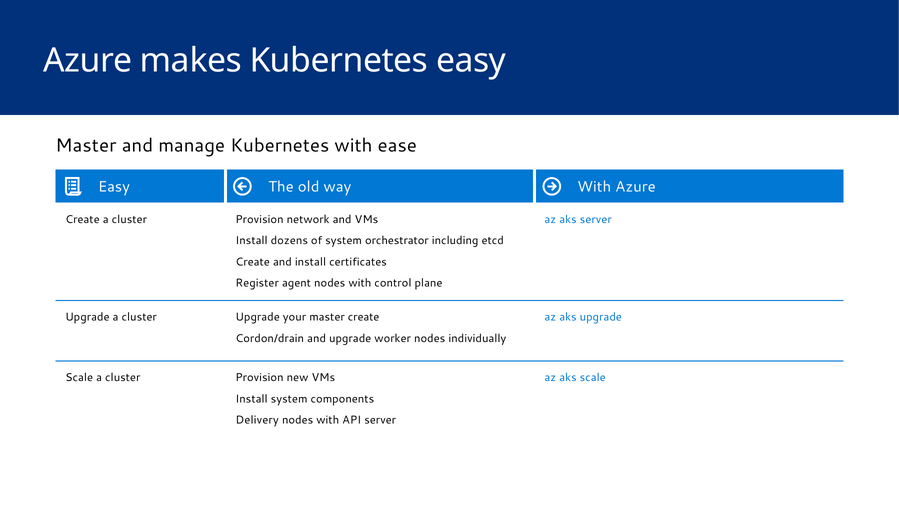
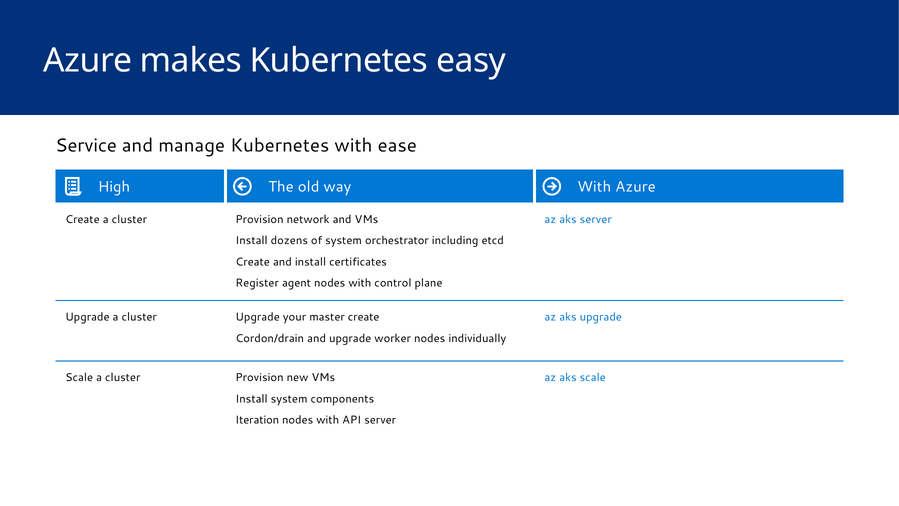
Master at (86, 145): Master -> Service
Easy at (114, 187): Easy -> High
Delivery: Delivery -> Iteration
